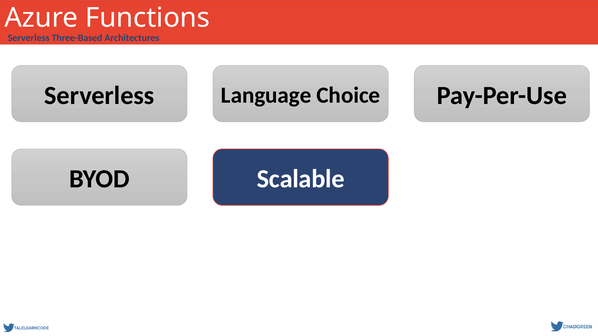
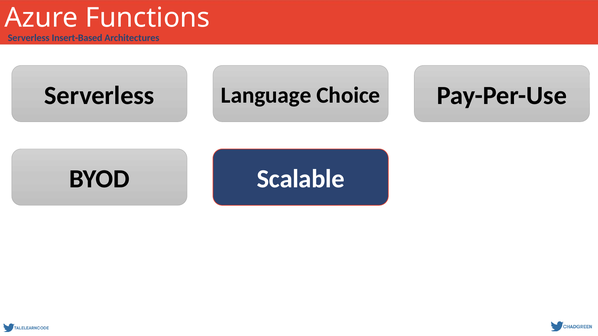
Three-Based: Three-Based -> Insert-Based
